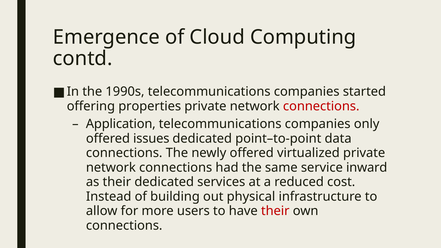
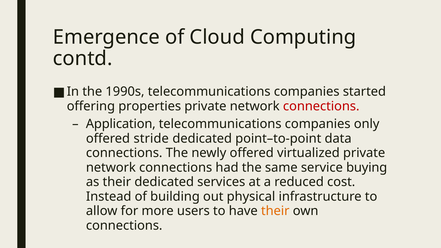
issues: issues -> stride
inward: inward -> buying
their at (275, 211) colour: red -> orange
